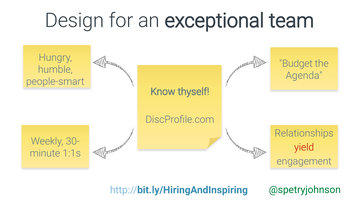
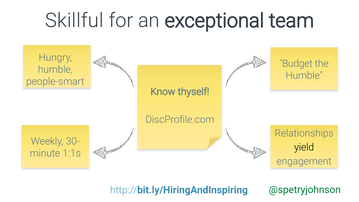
Design: Design -> Skillful
Agenda at (304, 76): Agenda -> Humble
yield colour: red -> black
